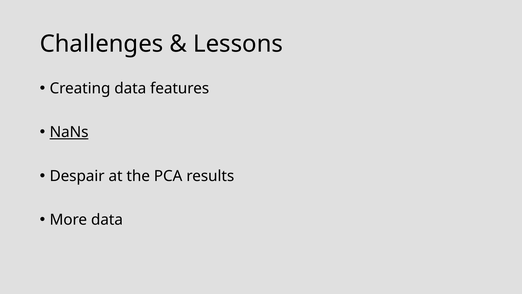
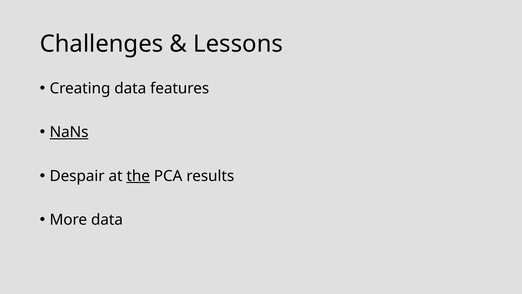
the underline: none -> present
